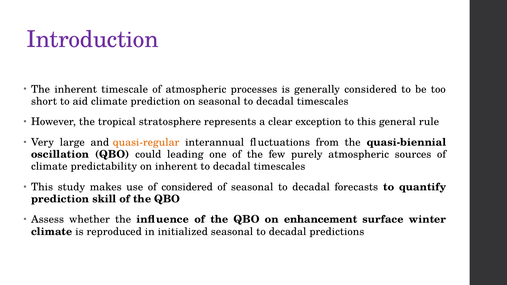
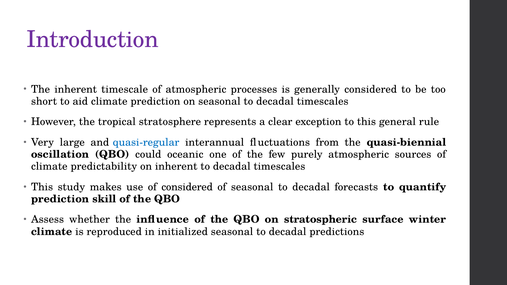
quasi-regular colour: orange -> blue
leading: leading -> oceanic
enhancement: enhancement -> stratospheric
